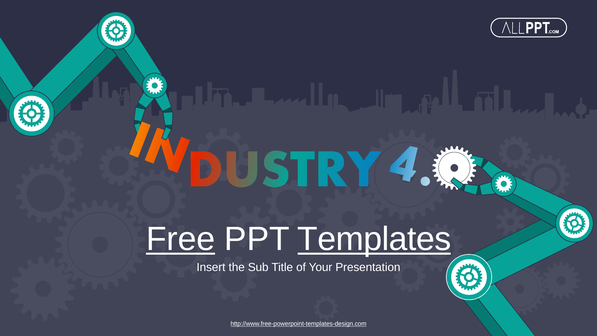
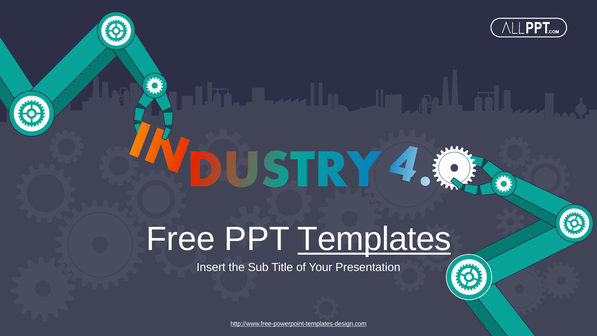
Free underline: present -> none
